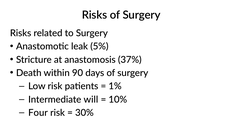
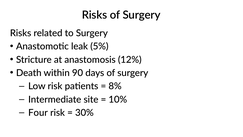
37%: 37% -> 12%
1%: 1% -> 8%
will: will -> site
